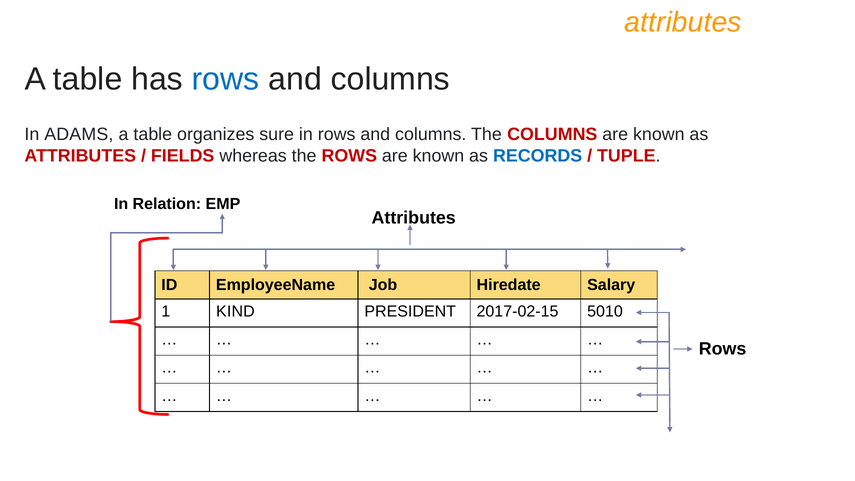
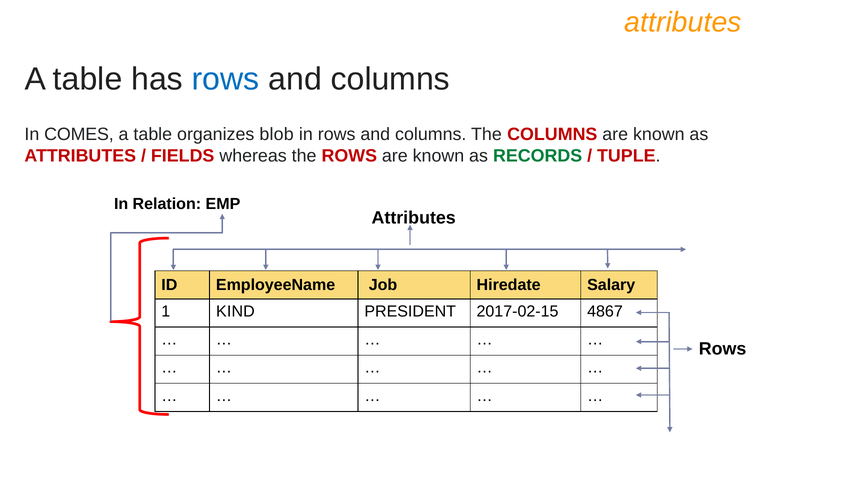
ADAMS: ADAMS -> COMES
sure: sure -> blob
RECORDS colour: blue -> green
5010: 5010 -> 4867
